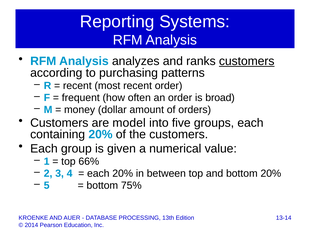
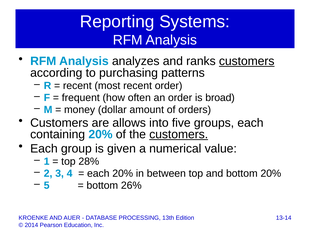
model: model -> allows
customers at (179, 134) underline: none -> present
66%: 66% -> 28%
75%: 75% -> 26%
